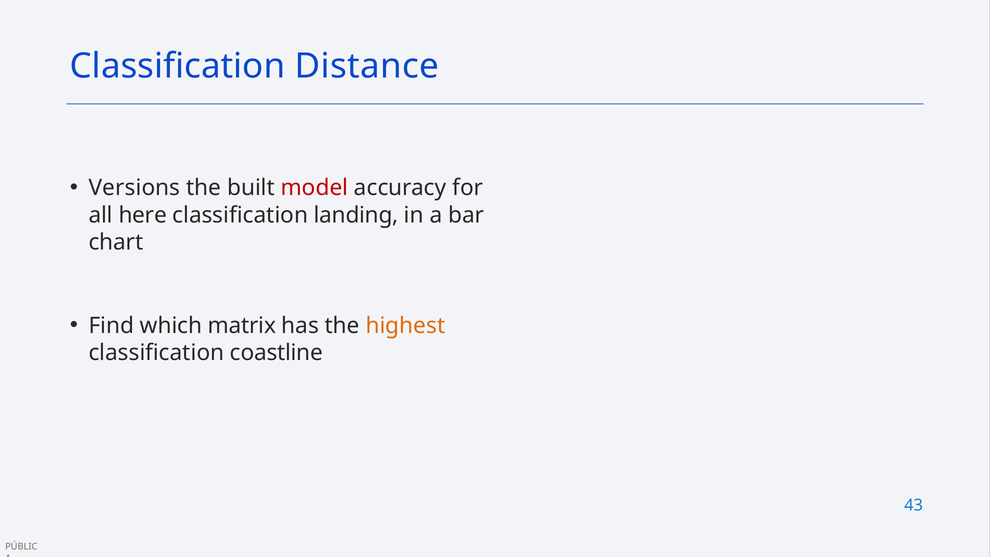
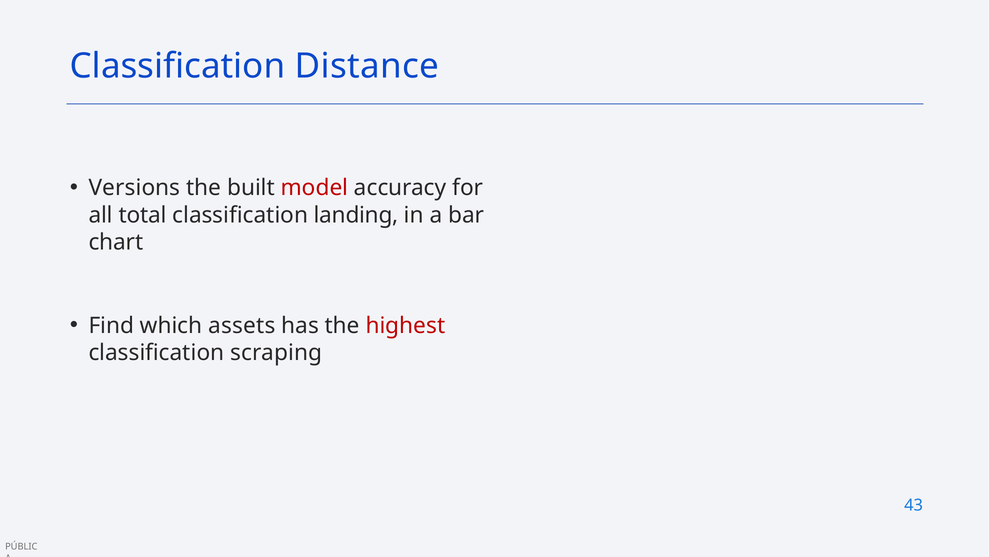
here: here -> total
matrix: matrix -> assets
highest colour: orange -> red
coastline: coastline -> scraping
